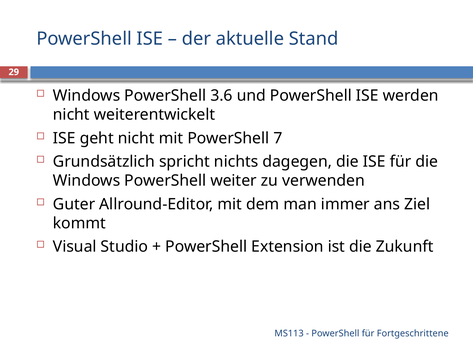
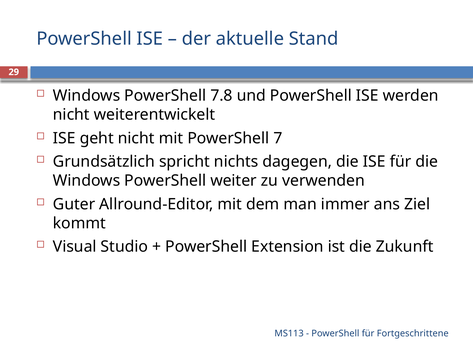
3.6: 3.6 -> 7.8
